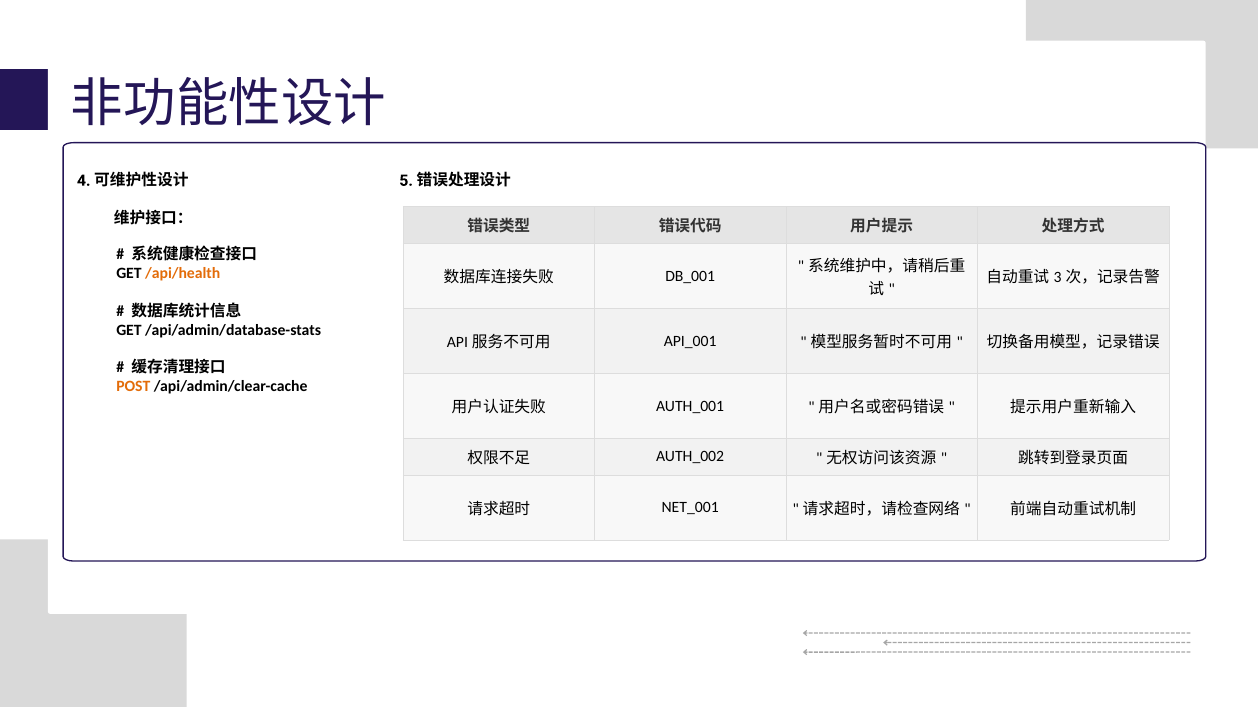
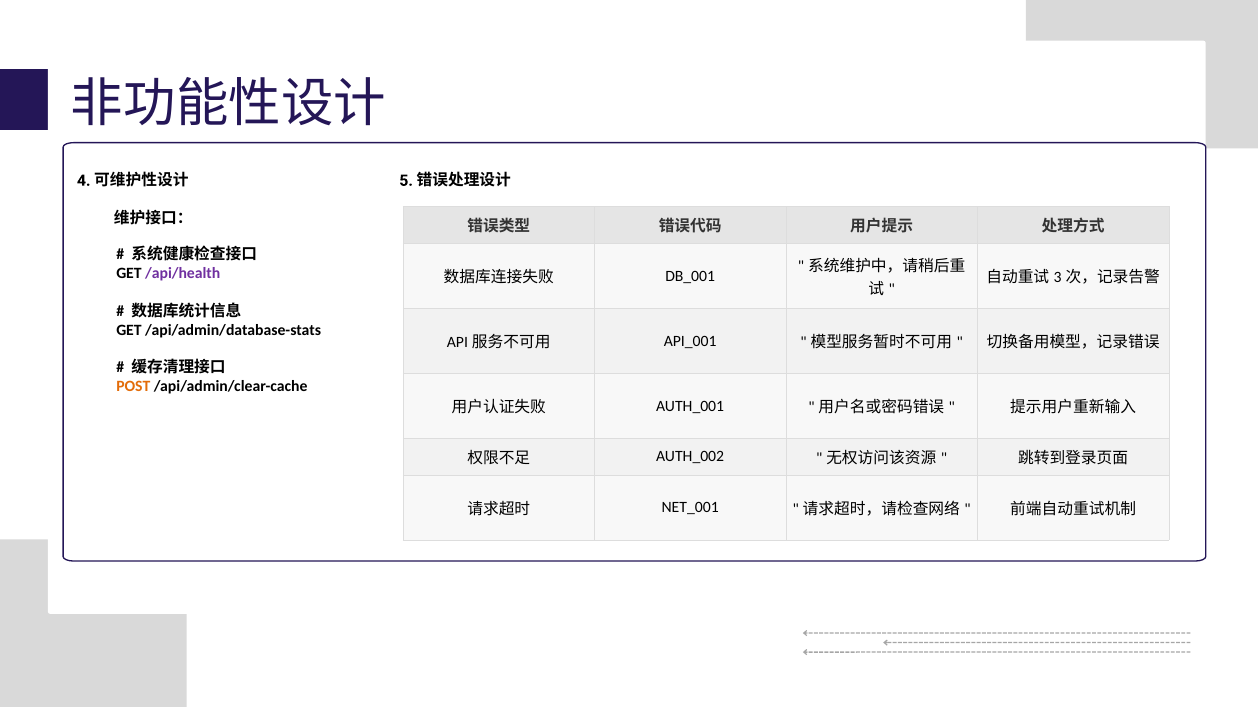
/api/health colour: orange -> purple
